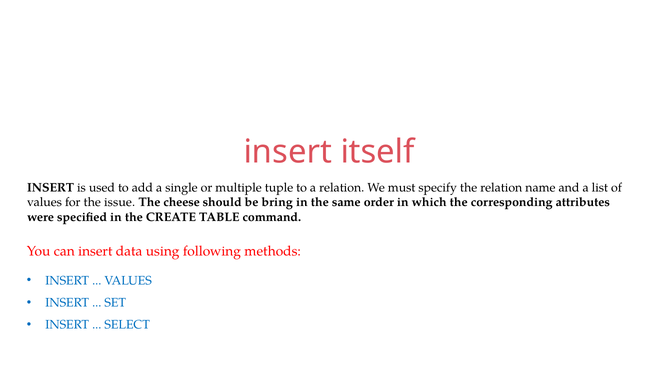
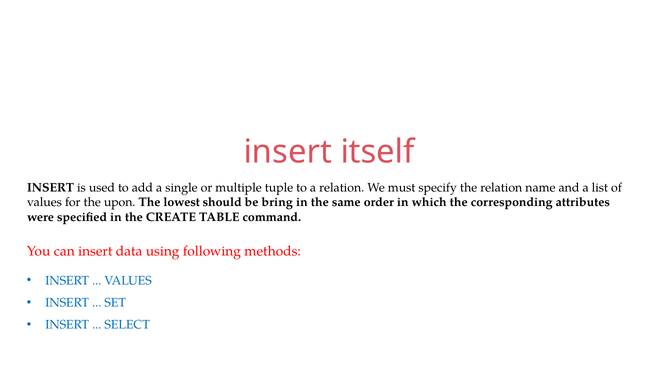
issue: issue -> upon
cheese: cheese -> lowest
